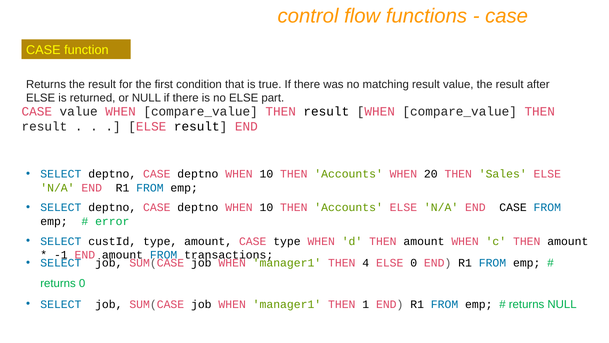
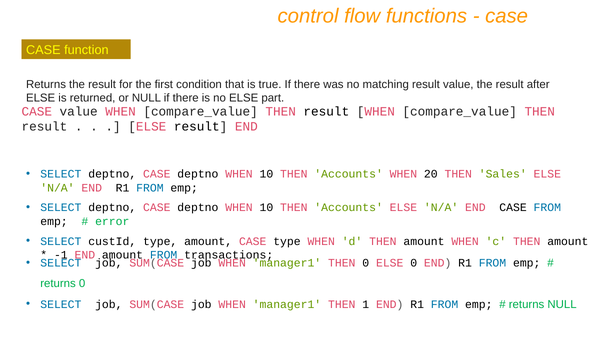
THEN 4: 4 -> 0
